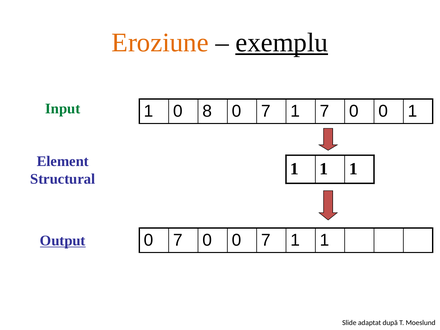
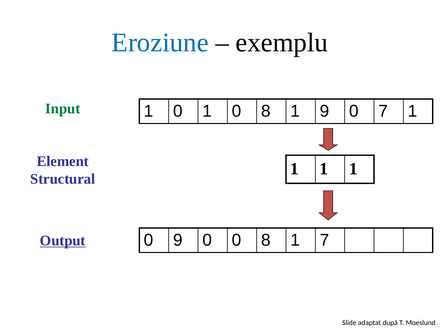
Eroziune colour: orange -> blue
exemplu underline: present -> none
0 8: 8 -> 1
7 at (266, 111): 7 -> 8
1 7: 7 -> 9
0 at (383, 111): 0 -> 7
7 at (178, 240): 7 -> 9
0 0 7: 7 -> 8
1 at (324, 240): 1 -> 7
